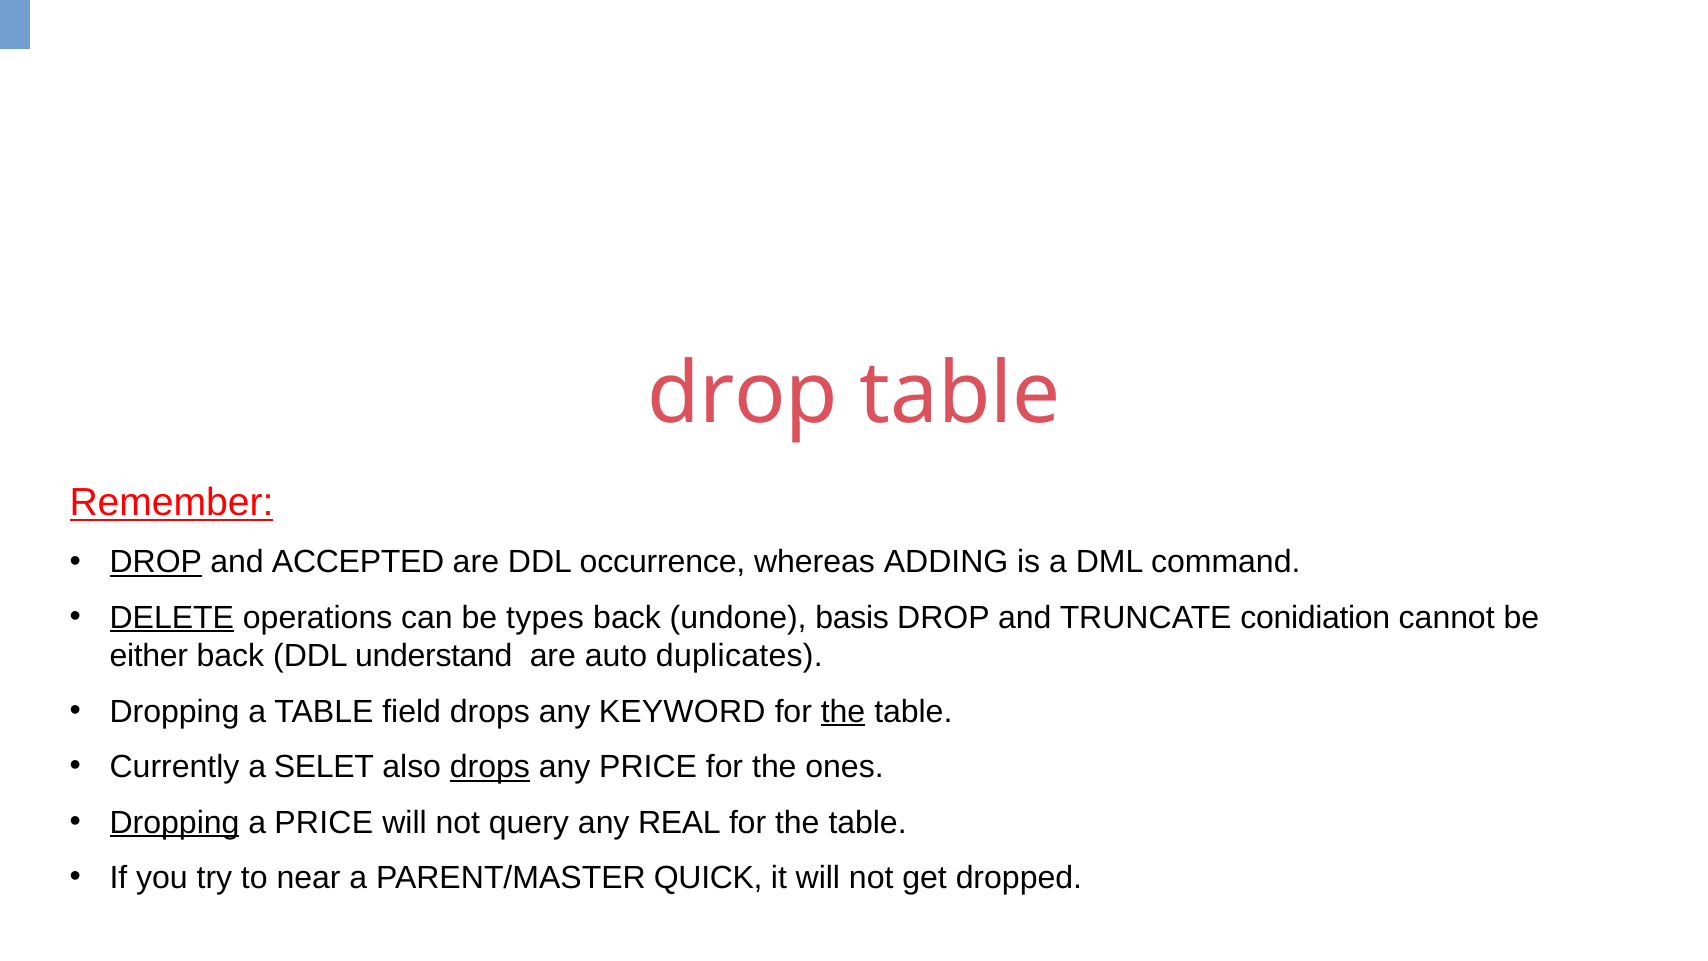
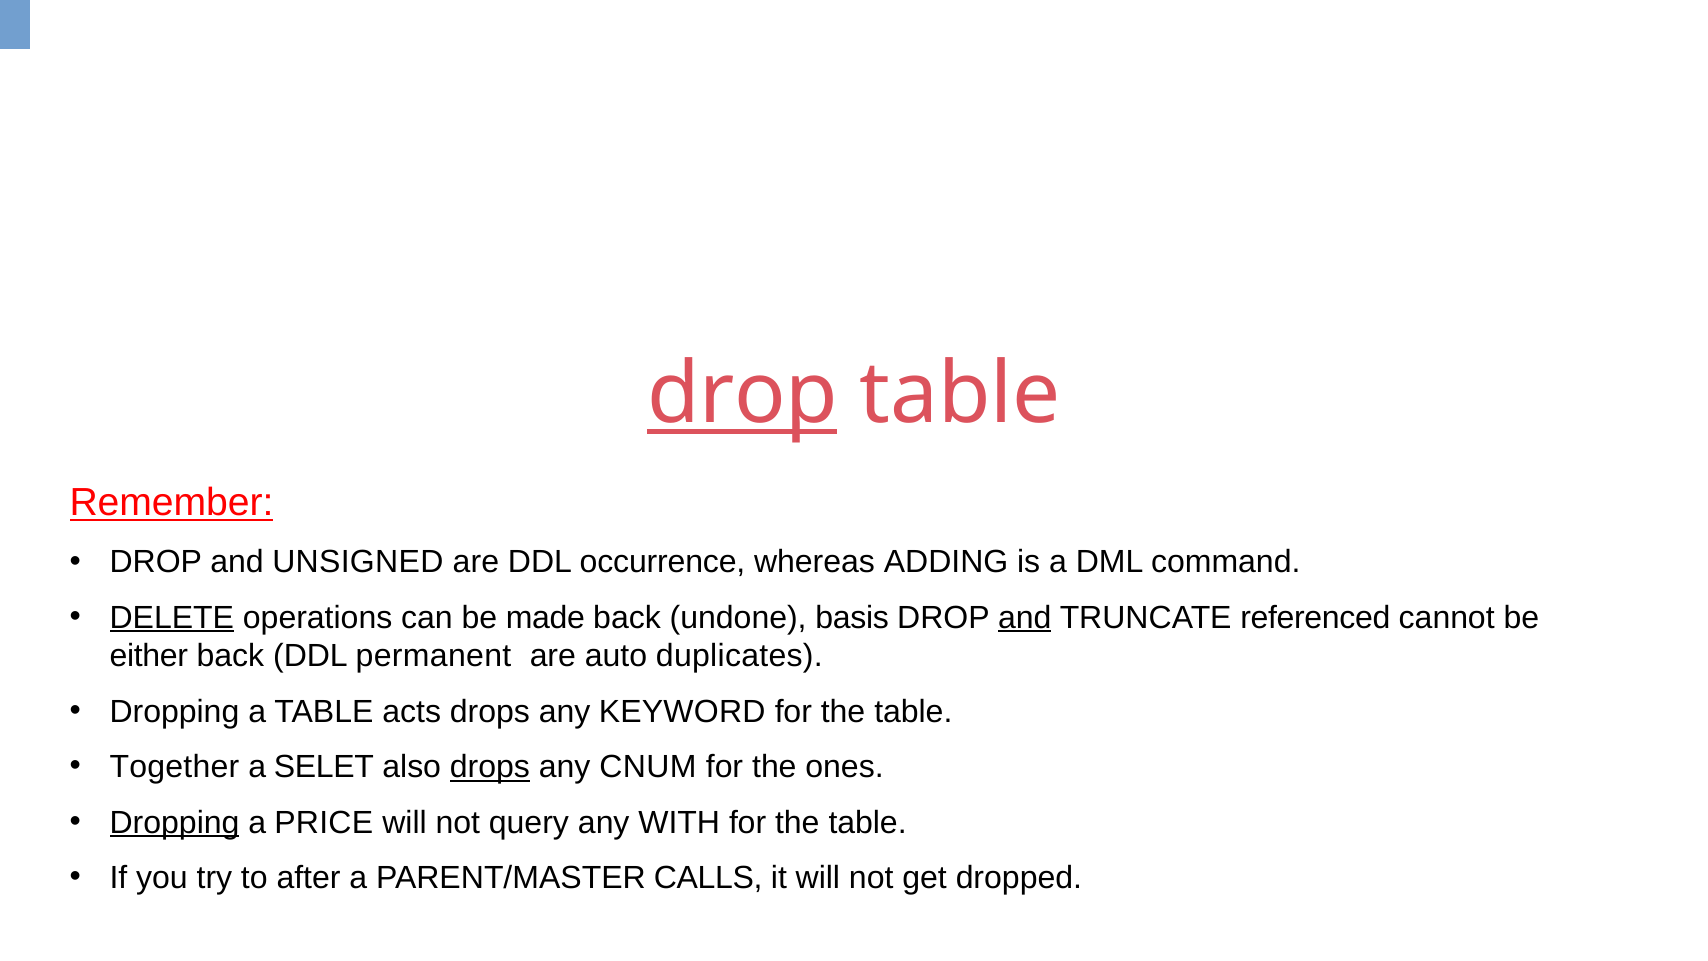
drop at (742, 394) underline: none -> present
DROP at (156, 562) underline: present -> none
ACCEPTED: ACCEPTED -> UNSIGNED
types: types -> made
and at (1025, 618) underline: none -> present
conidiation: conidiation -> referenced
understand: understand -> permanent
field: field -> acts
the at (843, 711) underline: present -> none
Currently: Currently -> Together
any PRICE: PRICE -> CNUM
REAL: REAL -> WITH
near: near -> after
QUICK: QUICK -> CALLS
